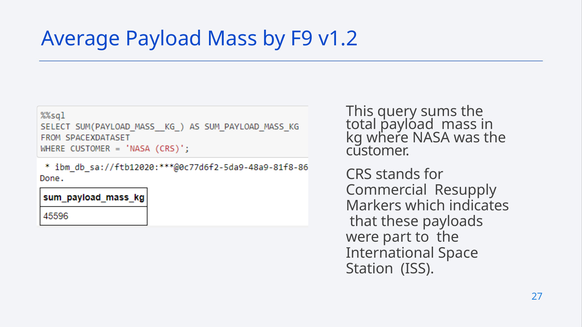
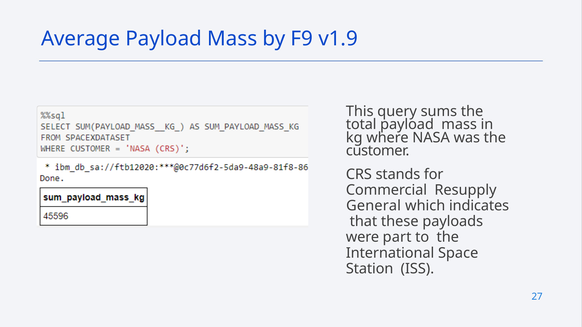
v1.2: v1.2 -> v1.9
Markers: Markers -> General
